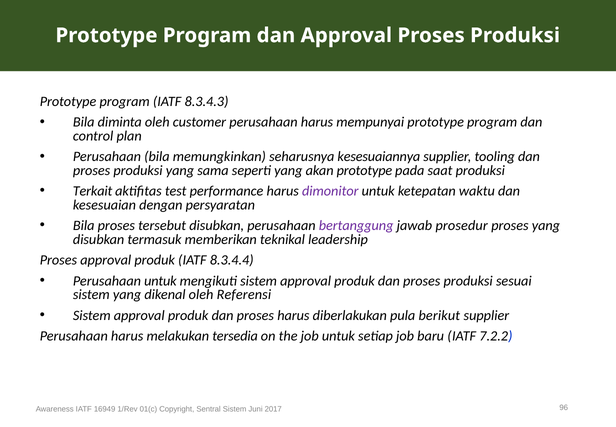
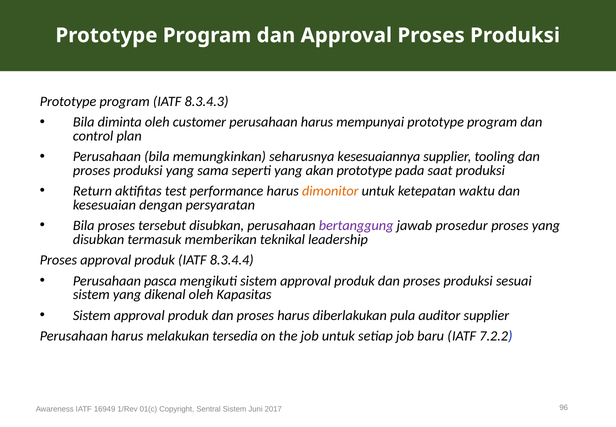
Terkait: Terkait -> Return
dimonitor colour: purple -> orange
Perusahaan untuk: untuk -> pasca
Referensi: Referensi -> Kapasitas
berikut: berikut -> auditor
